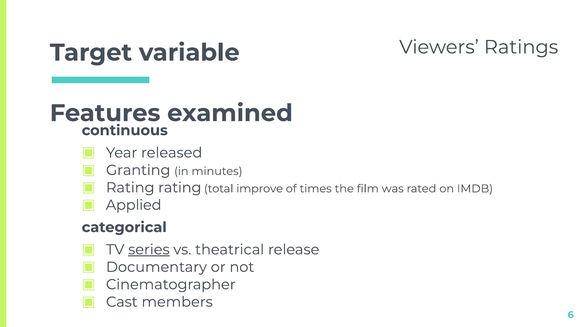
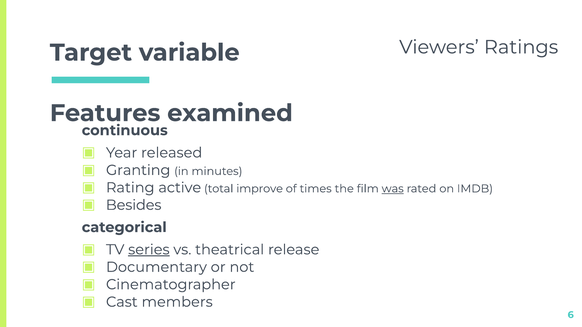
Rating rating: rating -> active
was underline: none -> present
Applied: Applied -> Besides
